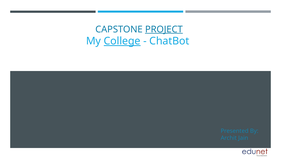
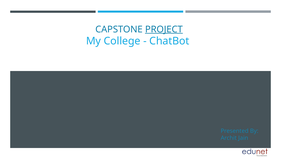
College underline: present -> none
